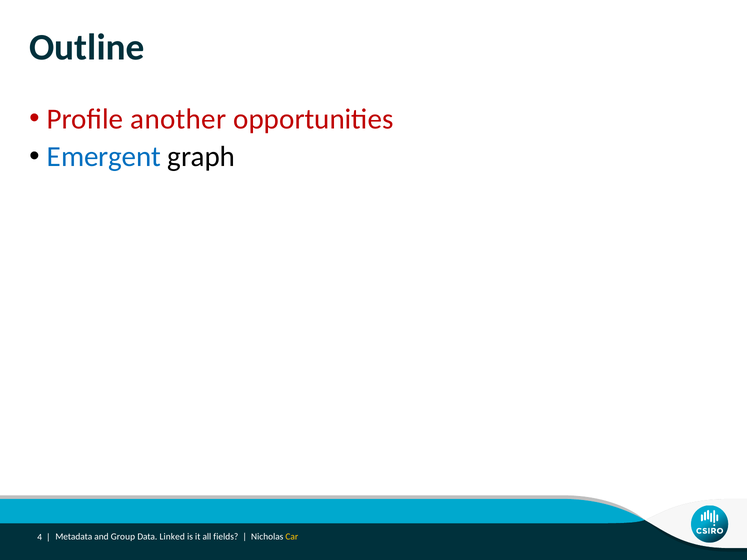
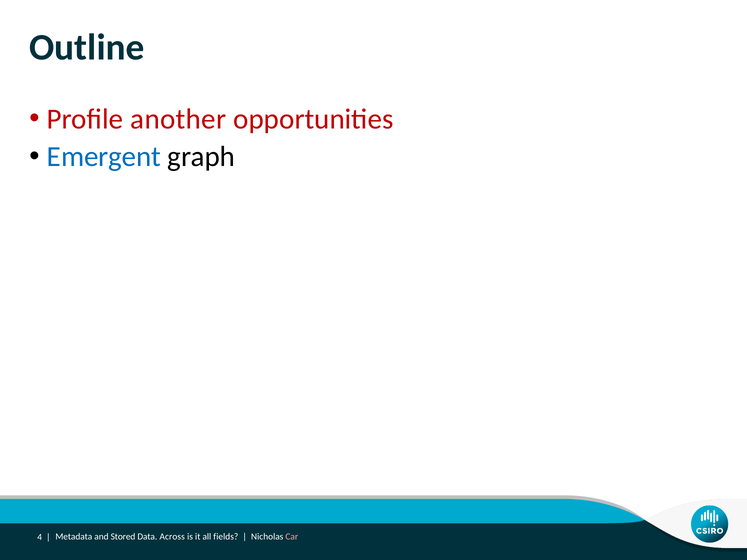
Group: Group -> Stored
Linked: Linked -> Across
Car colour: yellow -> pink
